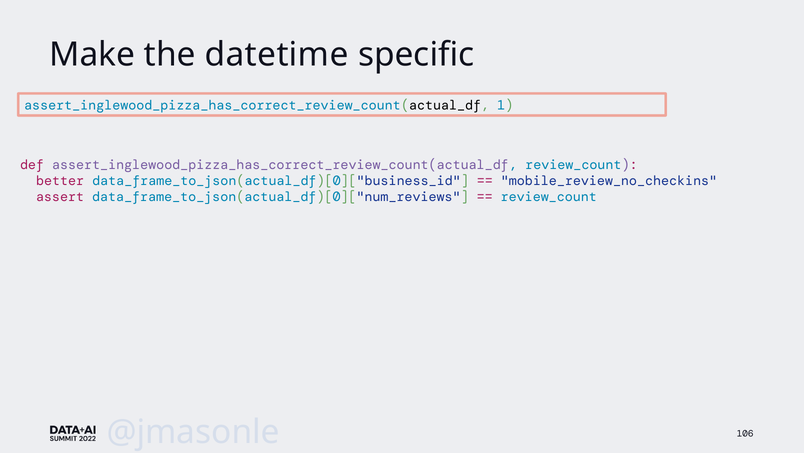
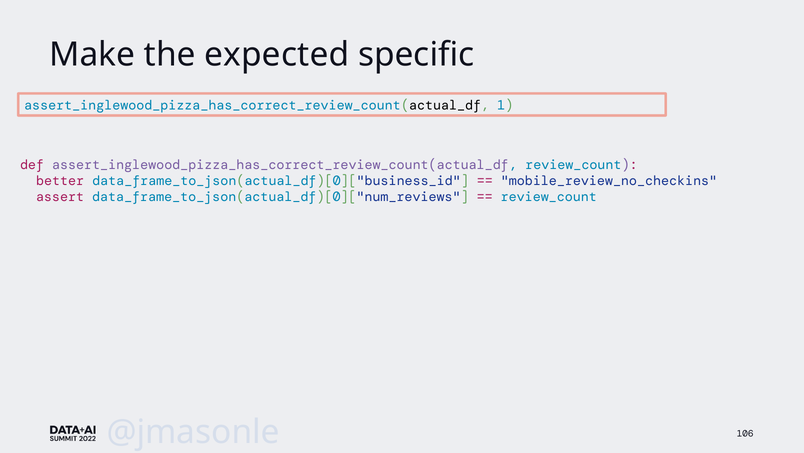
datetime: datetime -> expected
